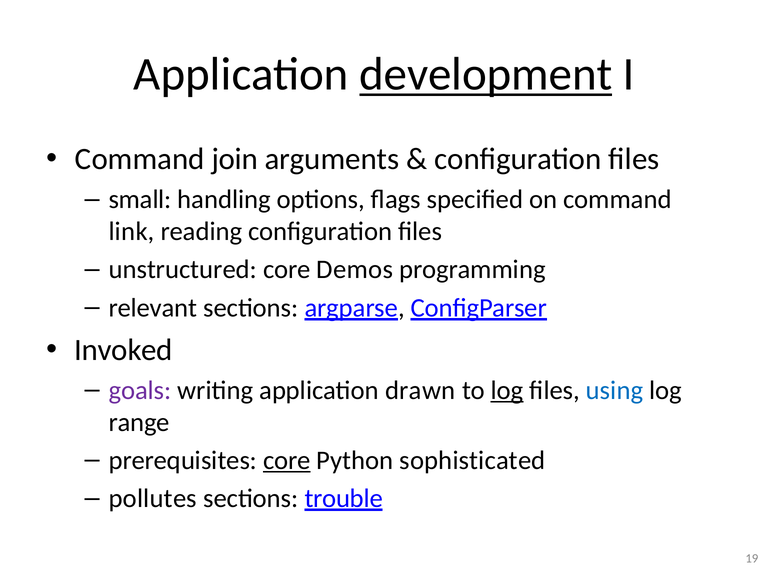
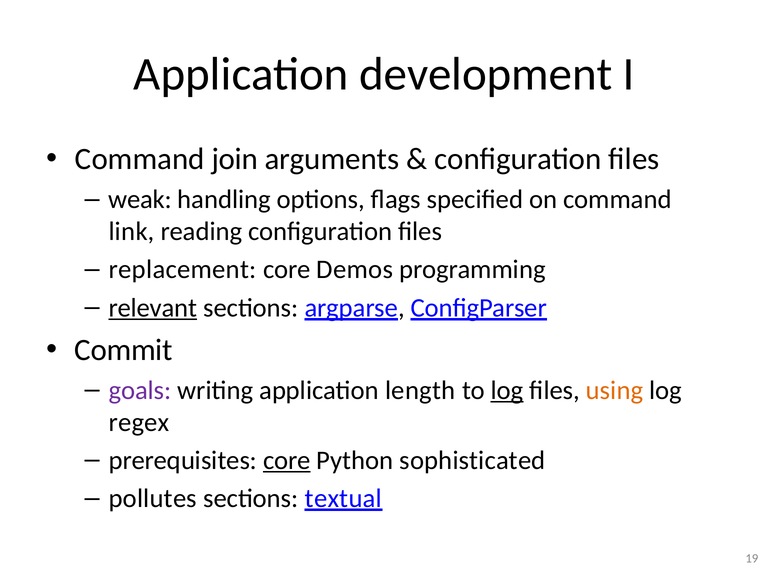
development underline: present -> none
small: small -> weak
unstructured: unstructured -> replacement
relevant underline: none -> present
Invoked: Invoked -> Commit
drawn: drawn -> length
using colour: blue -> orange
range: range -> regex
trouble: trouble -> textual
